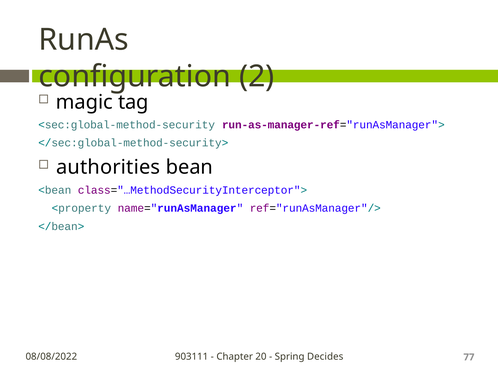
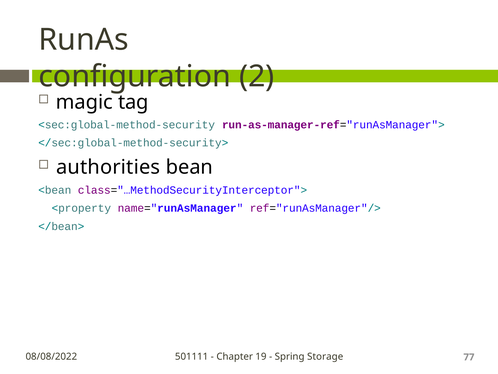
903111: 903111 -> 501111
20: 20 -> 19
Decides: Decides -> Storage
